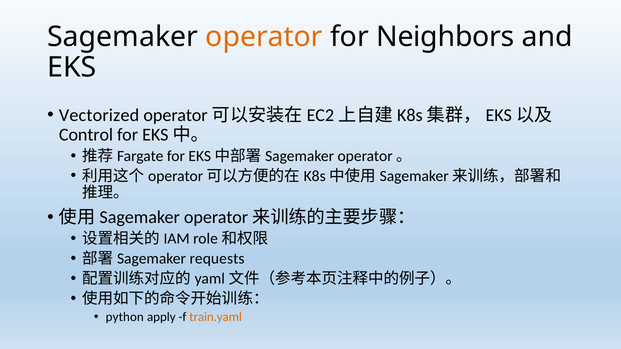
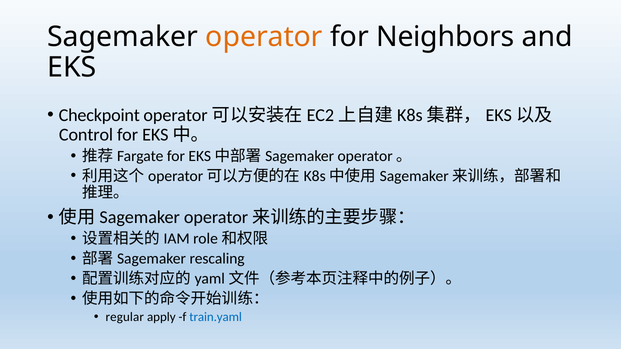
Vectorized: Vectorized -> Checkpoint
requests: requests -> rescaling
python: python -> regular
train.yaml colour: orange -> blue
